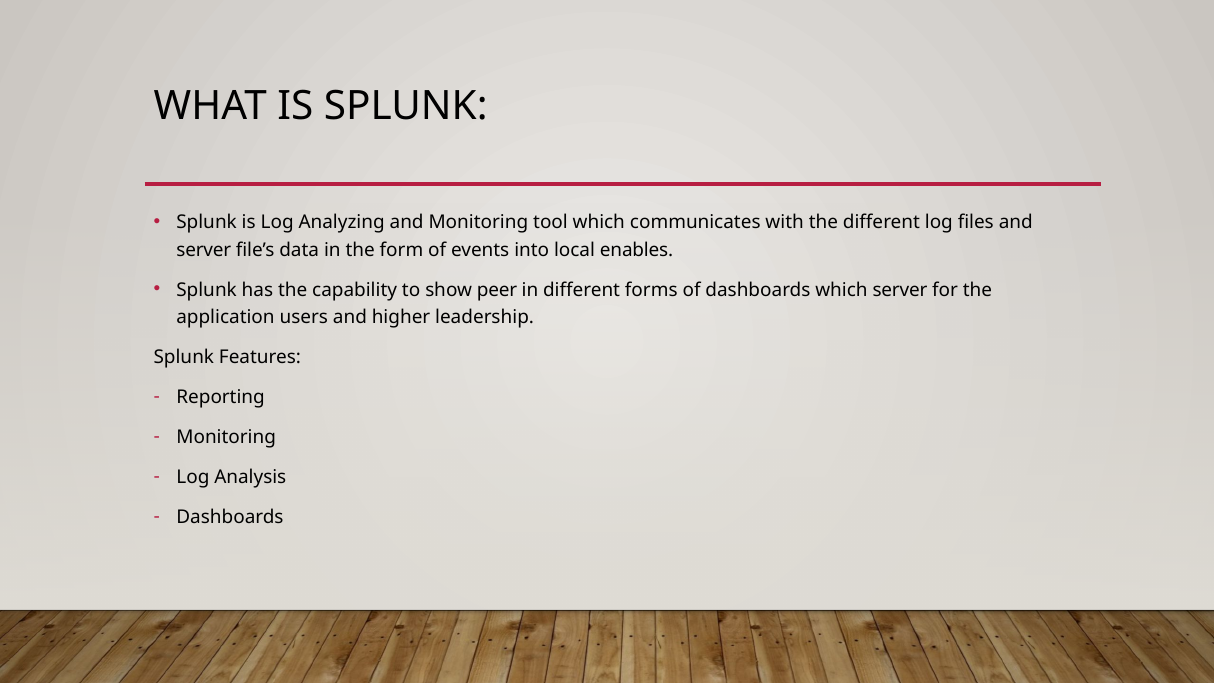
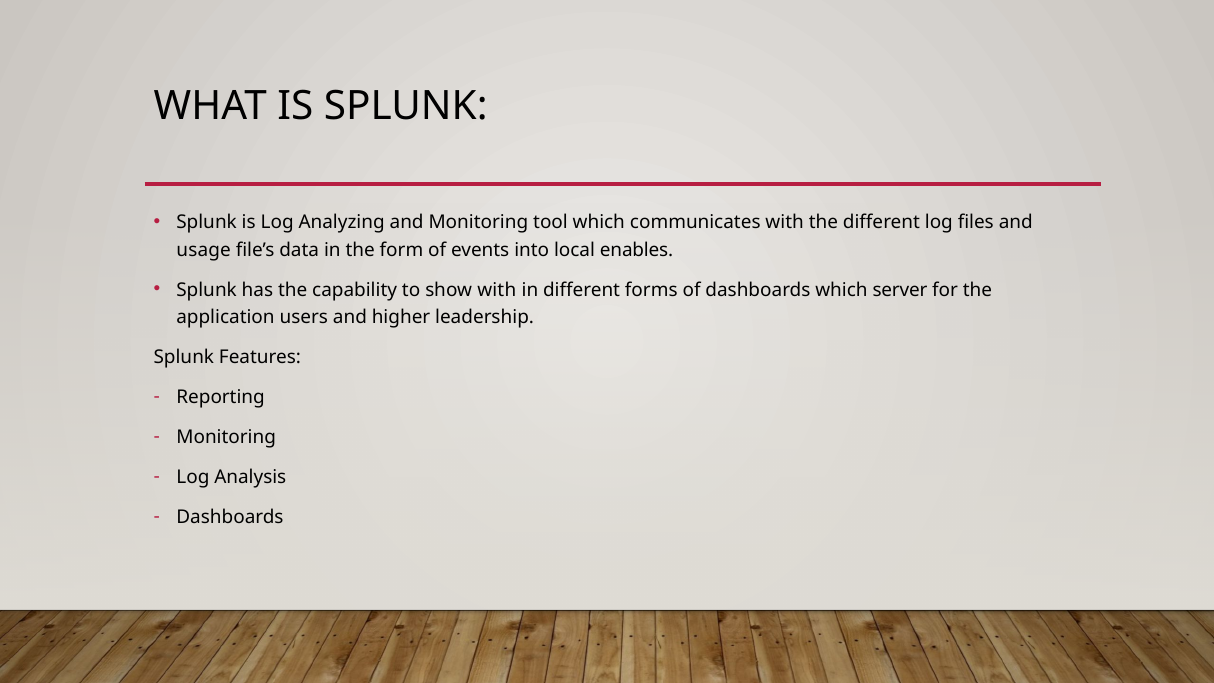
server at (204, 250): server -> usage
show peer: peer -> with
